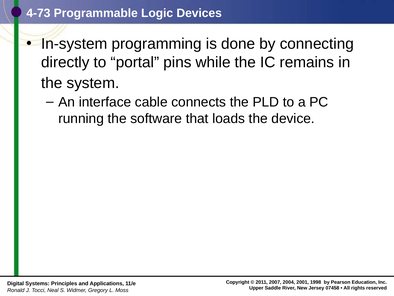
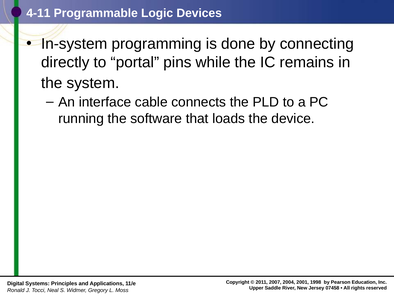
4-73: 4-73 -> 4-11
